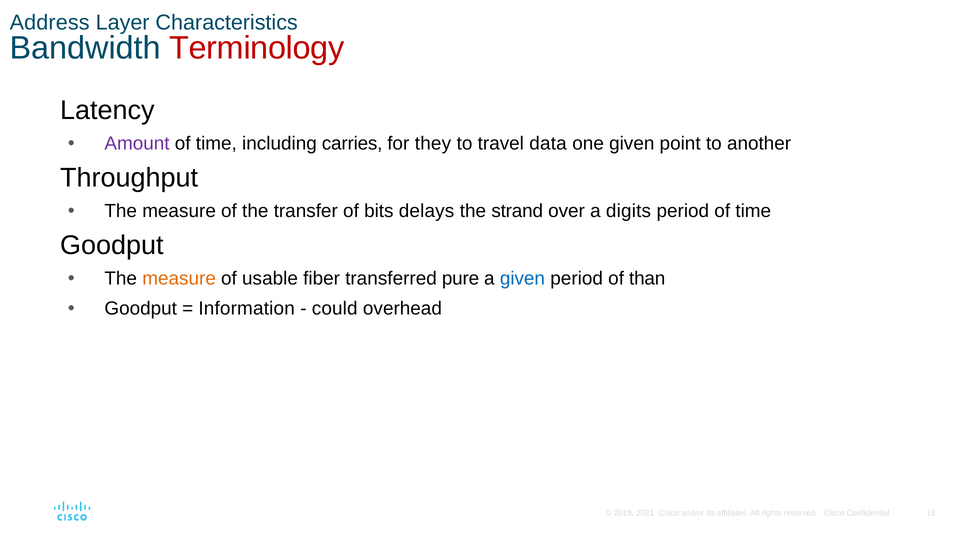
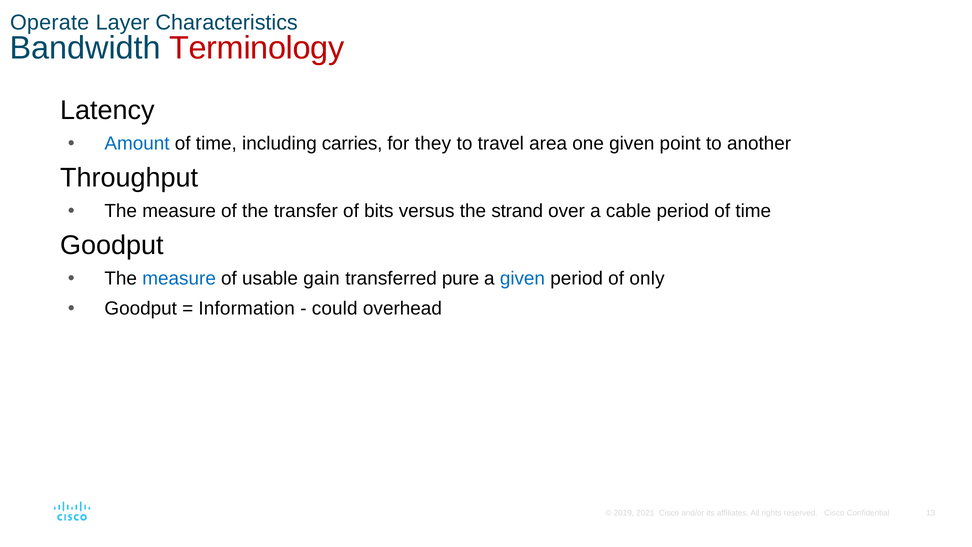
Address: Address -> Operate
Amount colour: purple -> blue
data: data -> area
delays: delays -> versus
digits: digits -> cable
measure at (179, 279) colour: orange -> blue
fiber: fiber -> gain
than: than -> only
